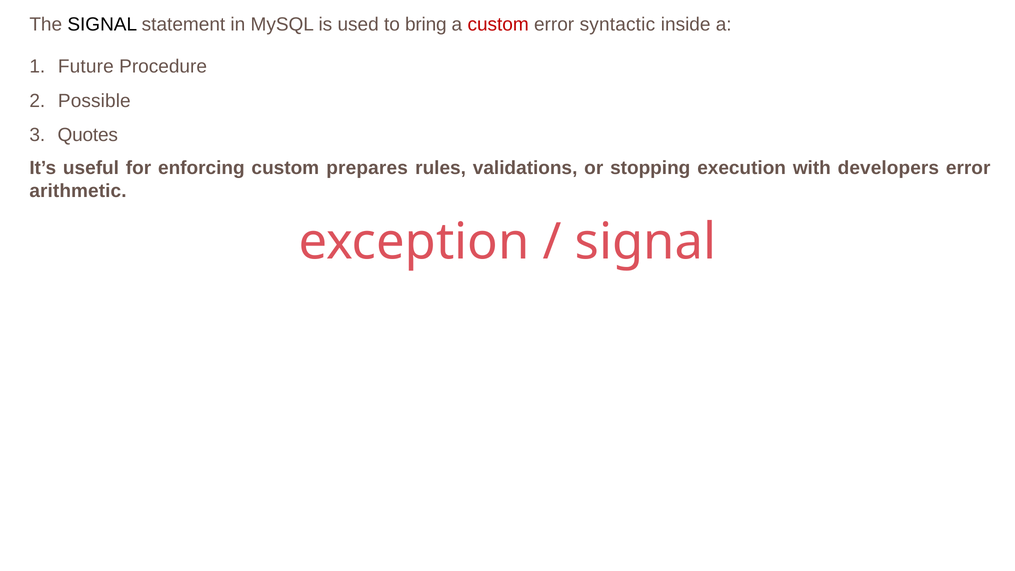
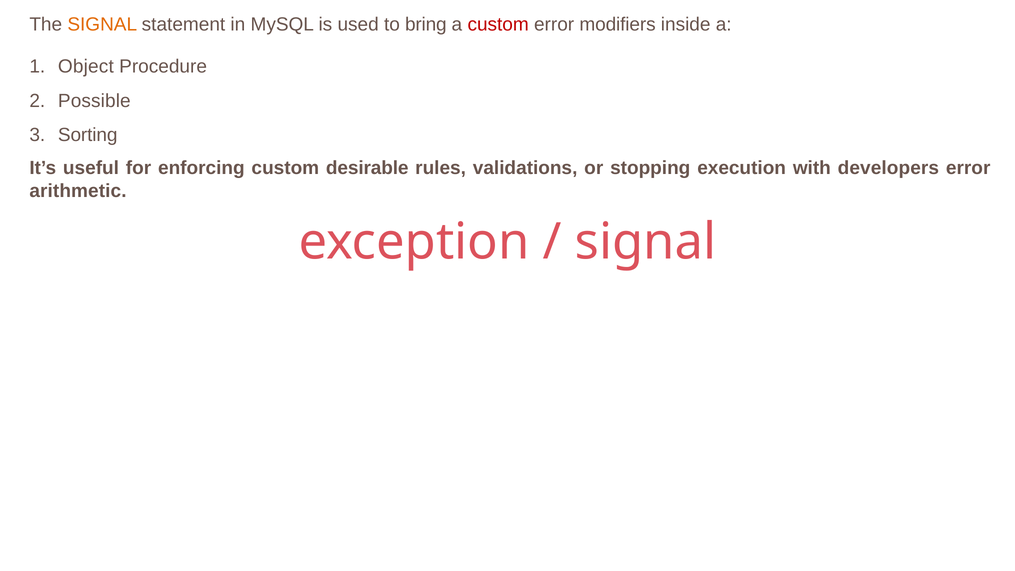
SIGNAL at (102, 25) colour: black -> orange
syntactic: syntactic -> modifiers
Future: Future -> Object
Quotes: Quotes -> Sorting
prepares: prepares -> desirable
